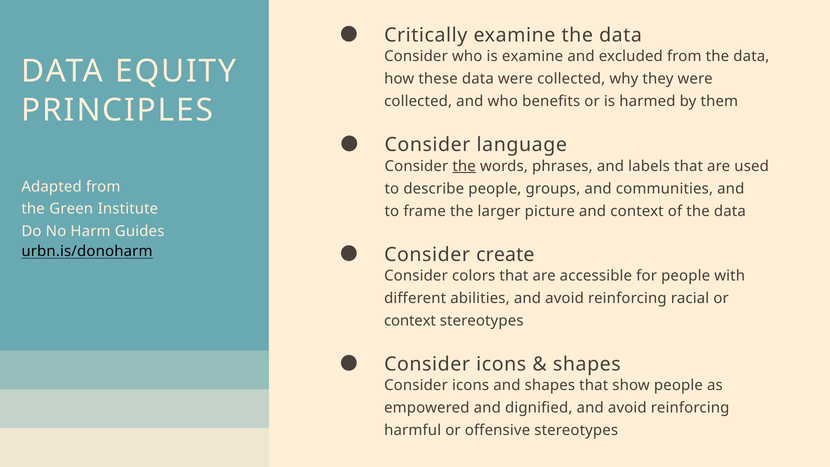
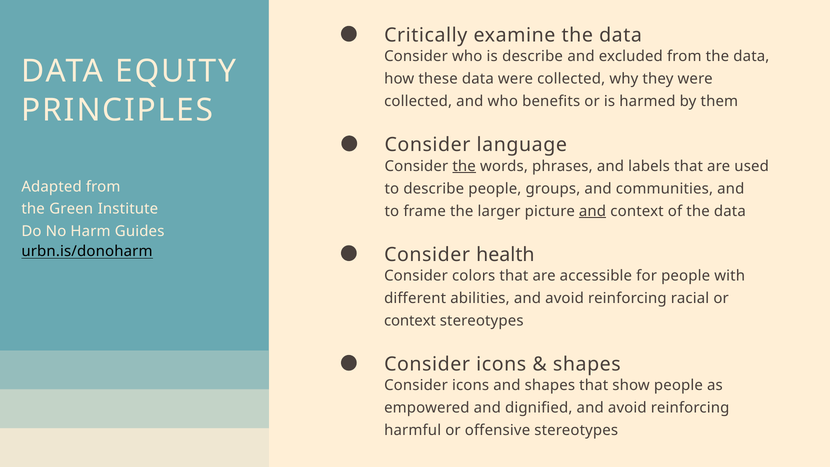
is examine: examine -> describe
and at (592, 211) underline: none -> present
create: create -> health
